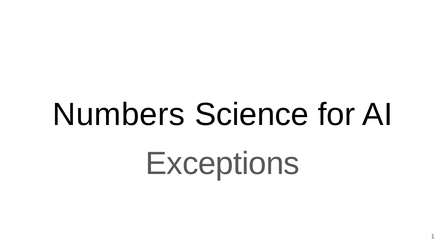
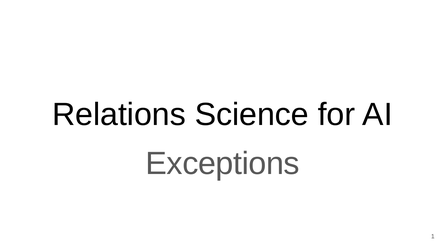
Numbers: Numbers -> Relations
